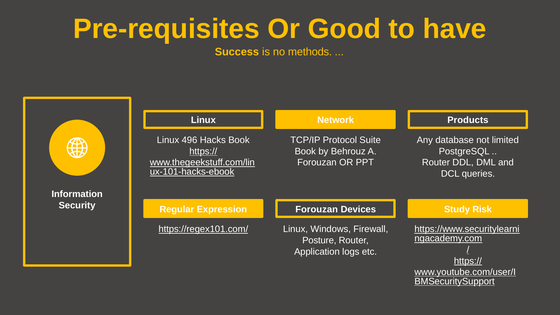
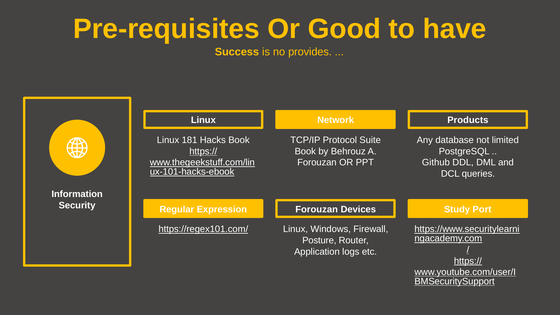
methods: methods -> provides
496: 496 -> 181
Router at (436, 163): Router -> Github
Risk: Risk -> Port
